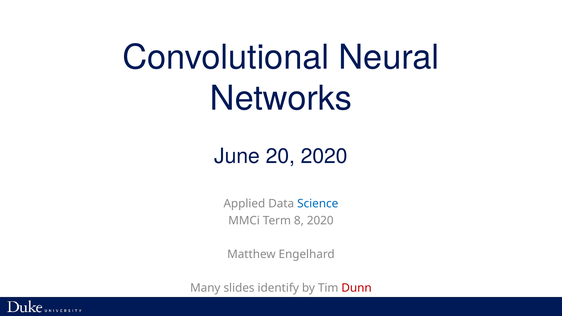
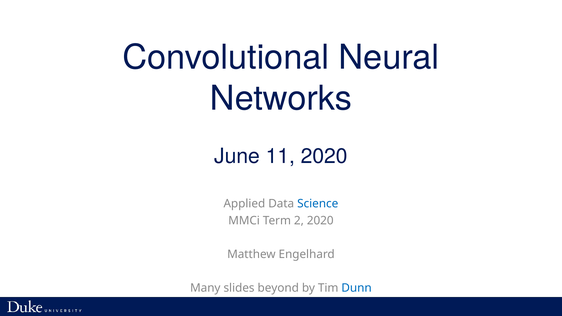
20: 20 -> 11
8: 8 -> 2
identify: identify -> beyond
Dunn colour: red -> blue
